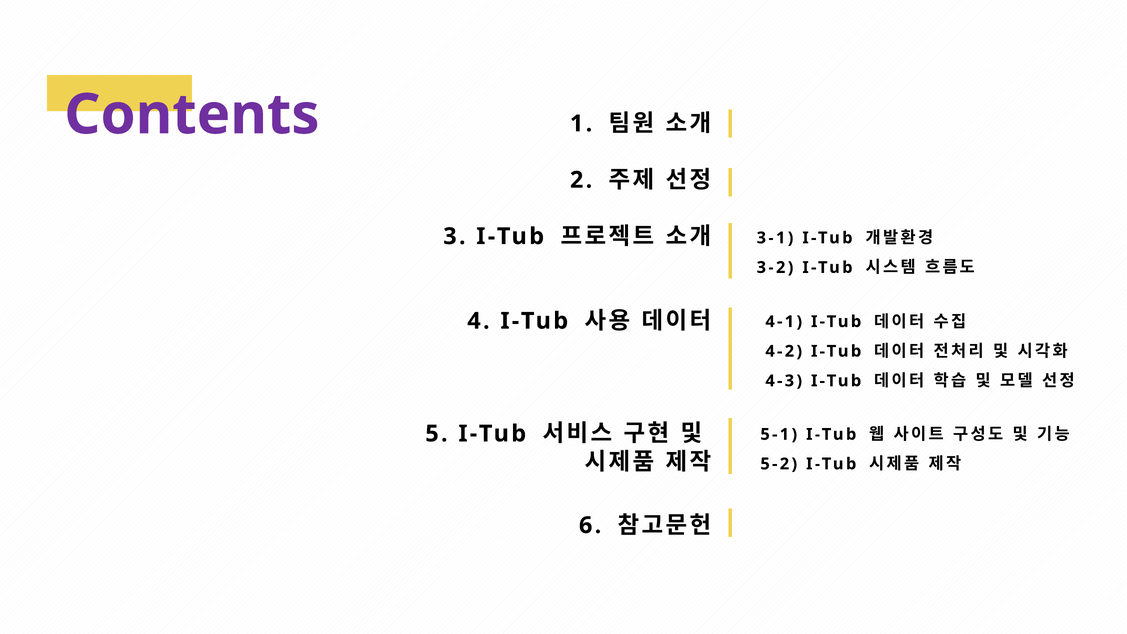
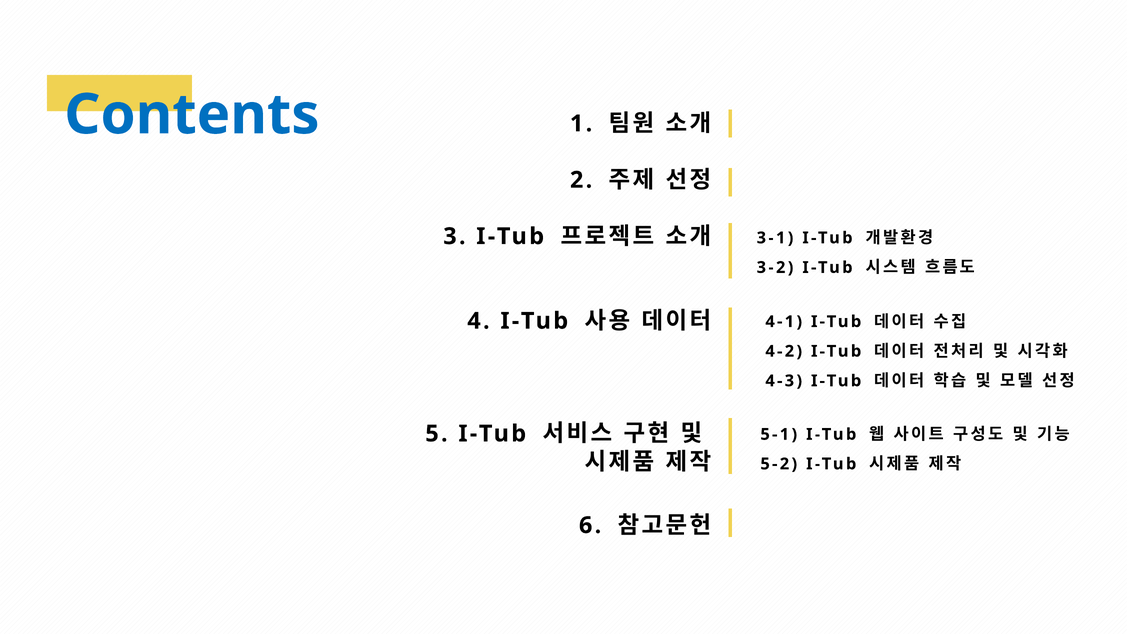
Contents colour: purple -> blue
